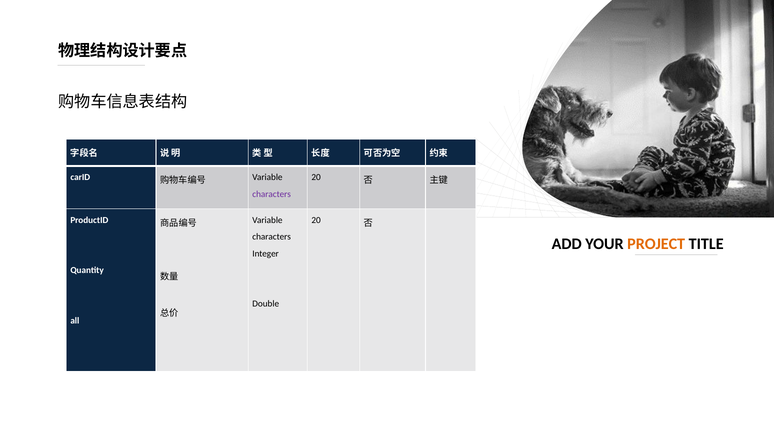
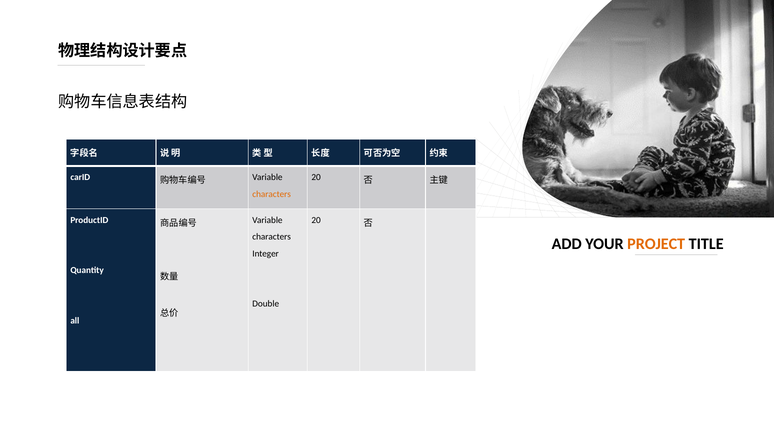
characters at (272, 194) colour: purple -> orange
